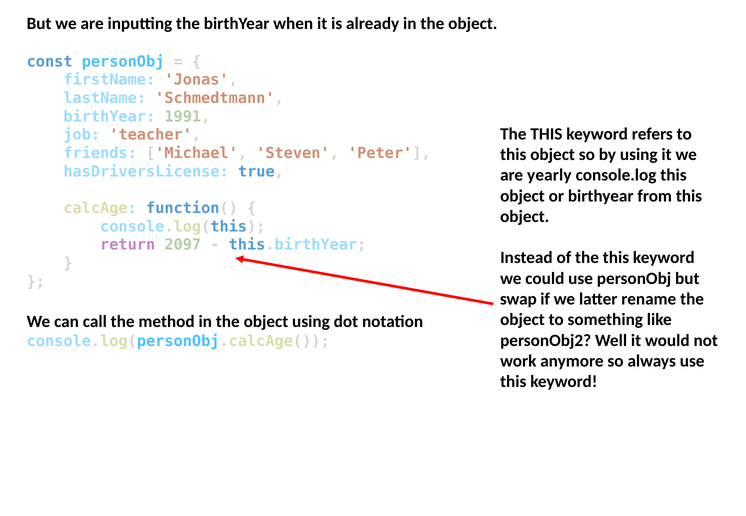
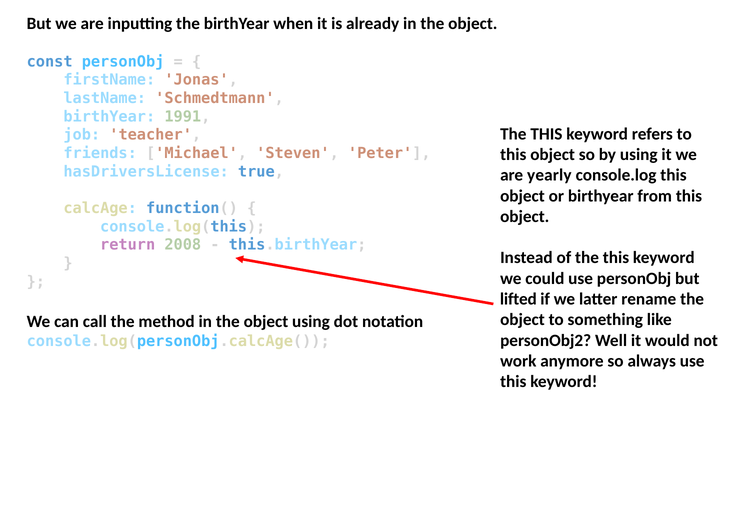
2097: 2097 -> 2008
swap: swap -> lifted
